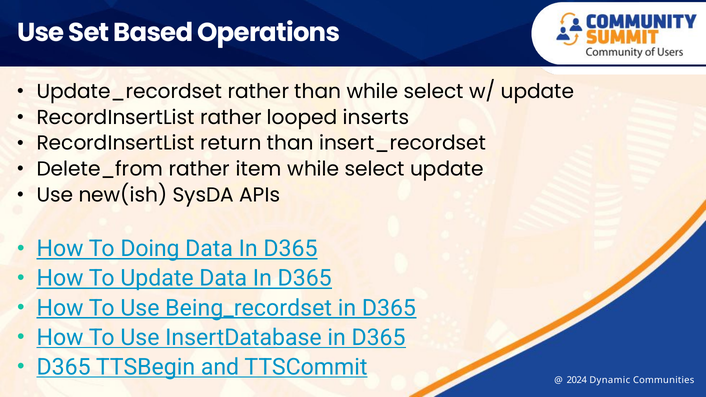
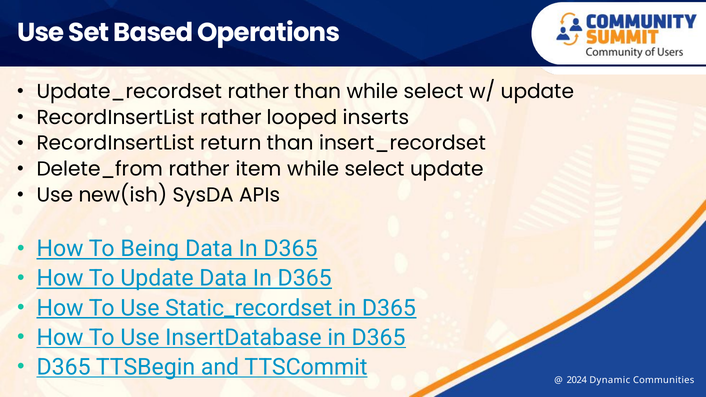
Doing: Doing -> Being
Being_recordset: Being_recordset -> Static_recordset
